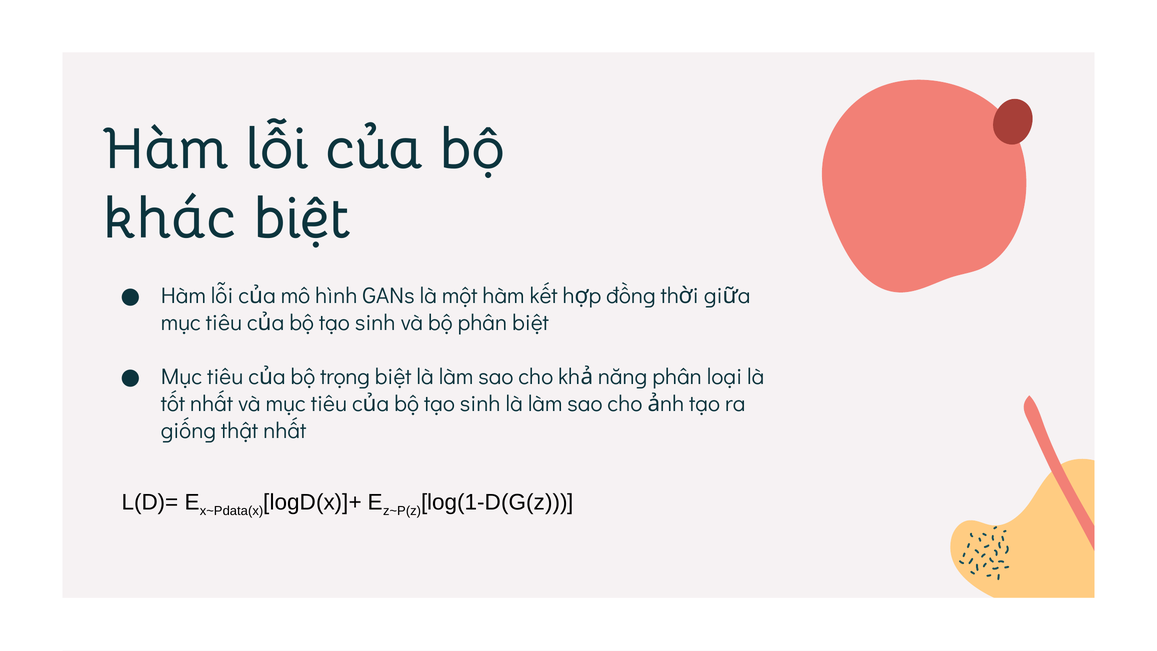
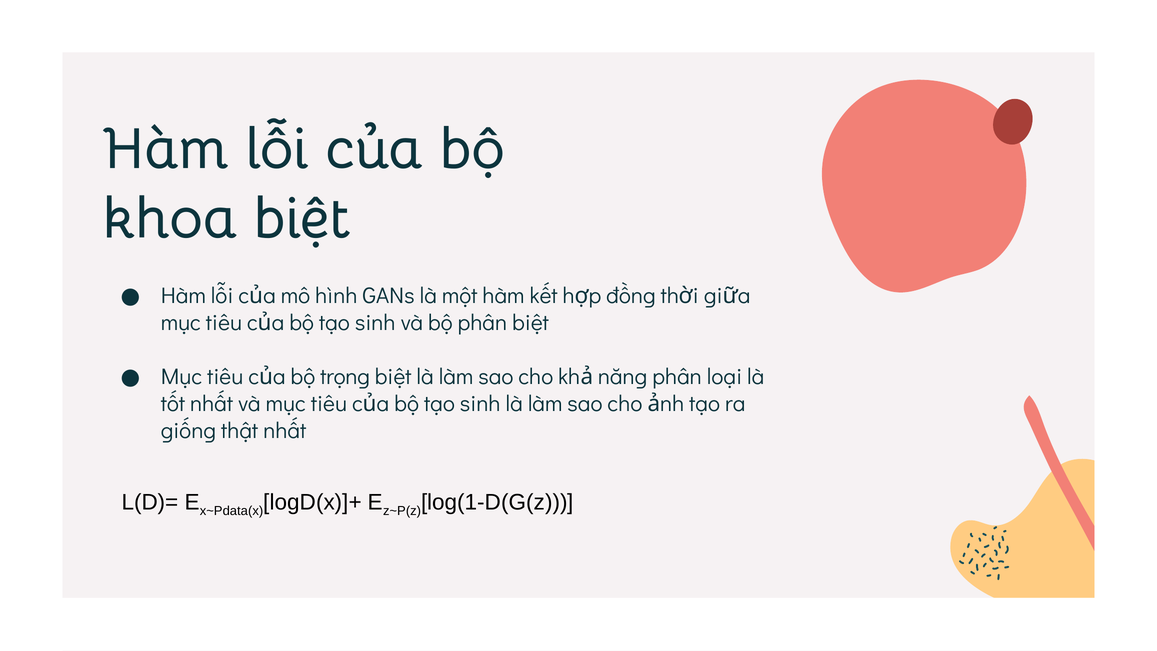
khác: khác -> khoa
